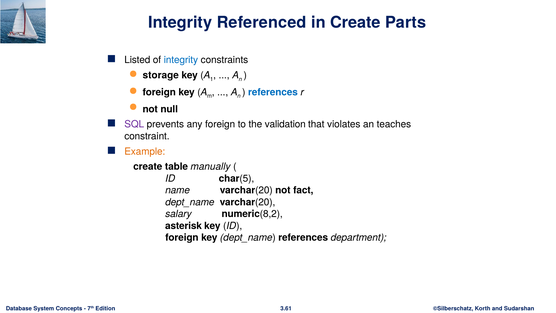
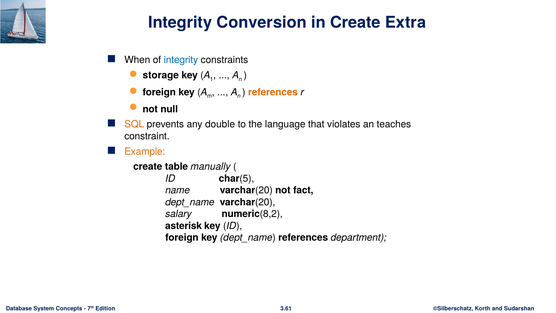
Referenced: Referenced -> Conversion
Parts: Parts -> Extra
Listed: Listed -> When
references at (273, 92) colour: blue -> orange
SQL colour: purple -> orange
any foreign: foreign -> double
validation: validation -> language
